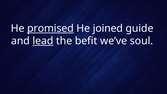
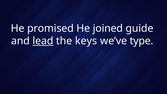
promised underline: present -> none
befit: befit -> keys
soul: soul -> type
